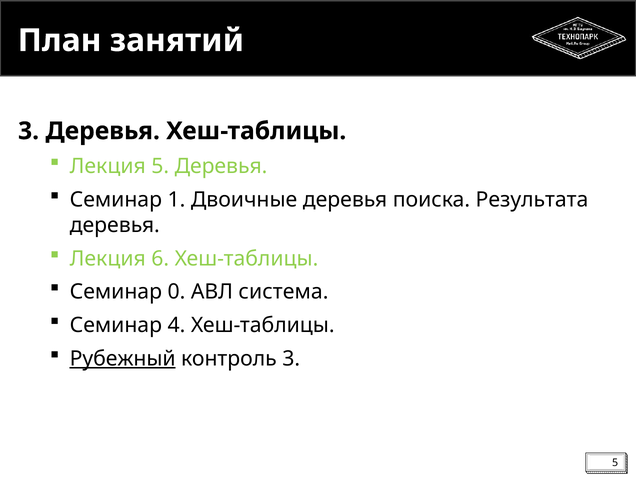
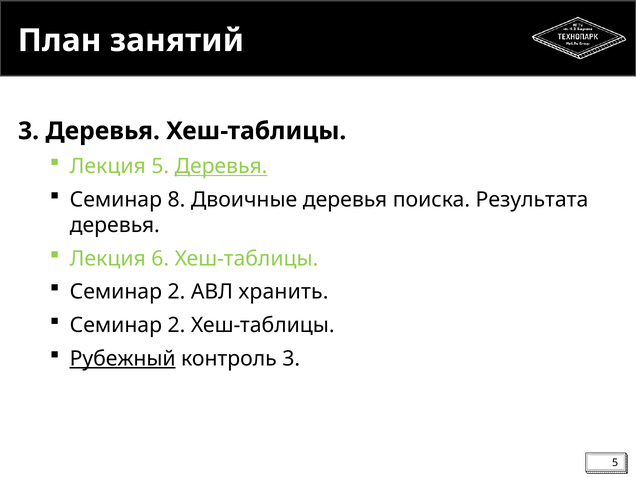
Деревья at (221, 166) underline: none -> present
1: 1 -> 8
0 at (176, 292): 0 -> 2
система: система -> хранить
4 at (176, 325): 4 -> 2
